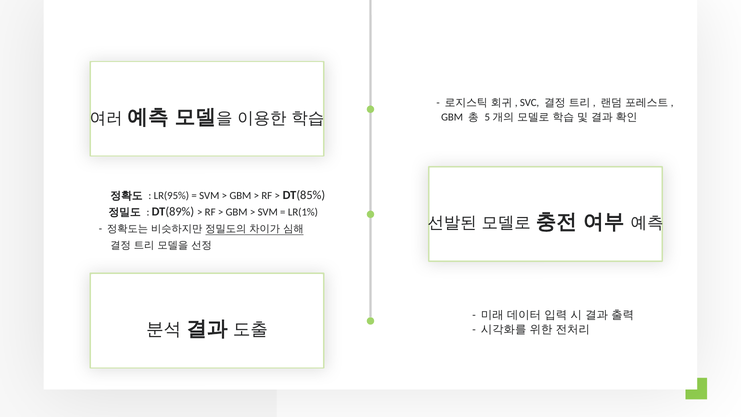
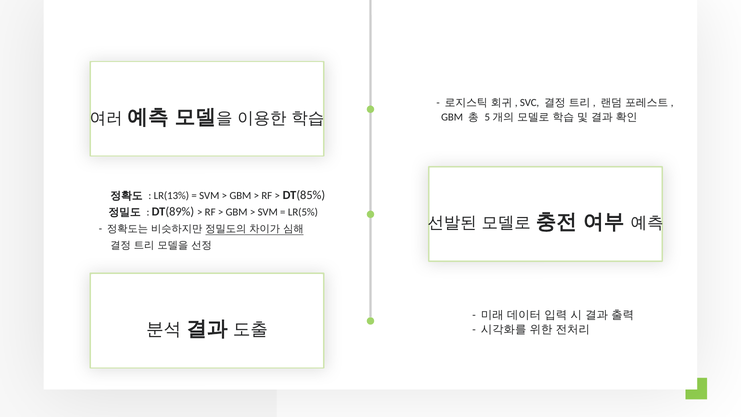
LR(95%: LR(95% -> LR(13%
LR(1%: LR(1% -> LR(5%
